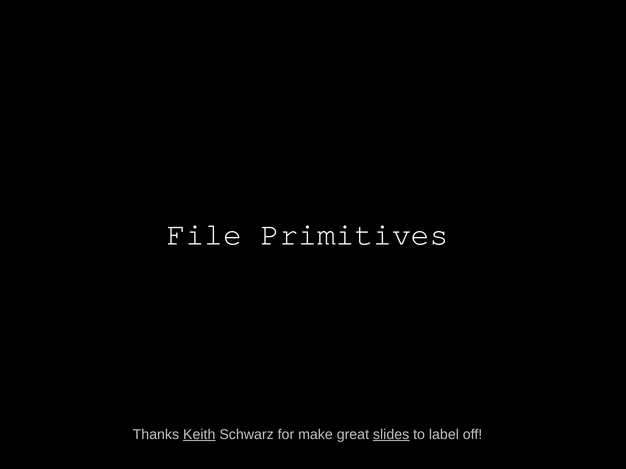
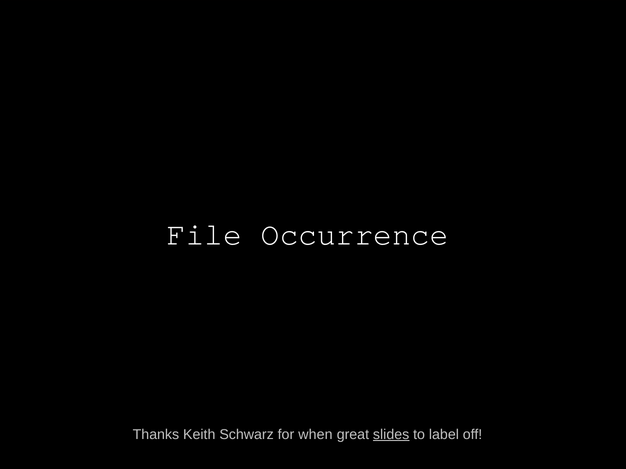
Primitives: Primitives -> Occurrence
Keith underline: present -> none
make: make -> when
